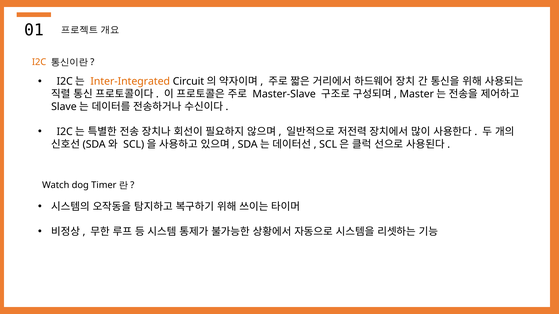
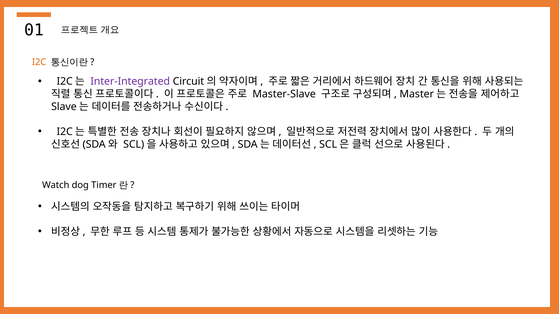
Inter-Integrated colour: orange -> purple
